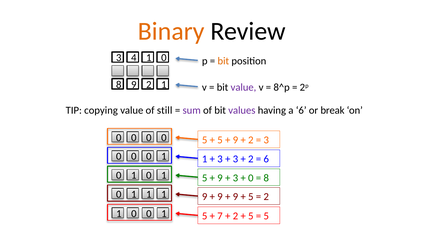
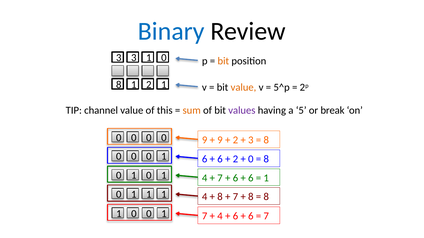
Binary colour: orange -> blue
3 4: 4 -> 3
8 9: 9 -> 1
value at (243, 88) colour: purple -> orange
8^p: 8^p -> 5^p
copying: copying -> channel
still: still -> this
sum colour: purple -> orange
a 6: 6 -> 5
5 at (205, 140): 5 -> 9
5 at (220, 140): 5 -> 9
9 at (235, 140): 9 -> 2
2 at (251, 140): 2 -> 3
3 at (266, 140): 3 -> 8
1 at (205, 159): 1 -> 6
3 at (220, 159): 3 -> 6
3 at (235, 159): 3 -> 2
2 at (251, 159): 2 -> 0
6 at (266, 159): 6 -> 8
5 at (205, 178): 5 -> 4
9 at (220, 178): 9 -> 7
3 at (235, 178): 3 -> 6
0 at (251, 178): 0 -> 6
8 at (266, 178): 8 -> 1
9 at (205, 197): 9 -> 4
9 at (220, 197): 9 -> 8
9 at (235, 197): 9 -> 7
5 at (251, 197): 5 -> 8
2 at (266, 197): 2 -> 8
5 at (205, 217): 5 -> 7
7 at (220, 217): 7 -> 4
2 at (235, 217): 2 -> 6
5 at (251, 217): 5 -> 6
5 at (266, 217): 5 -> 7
